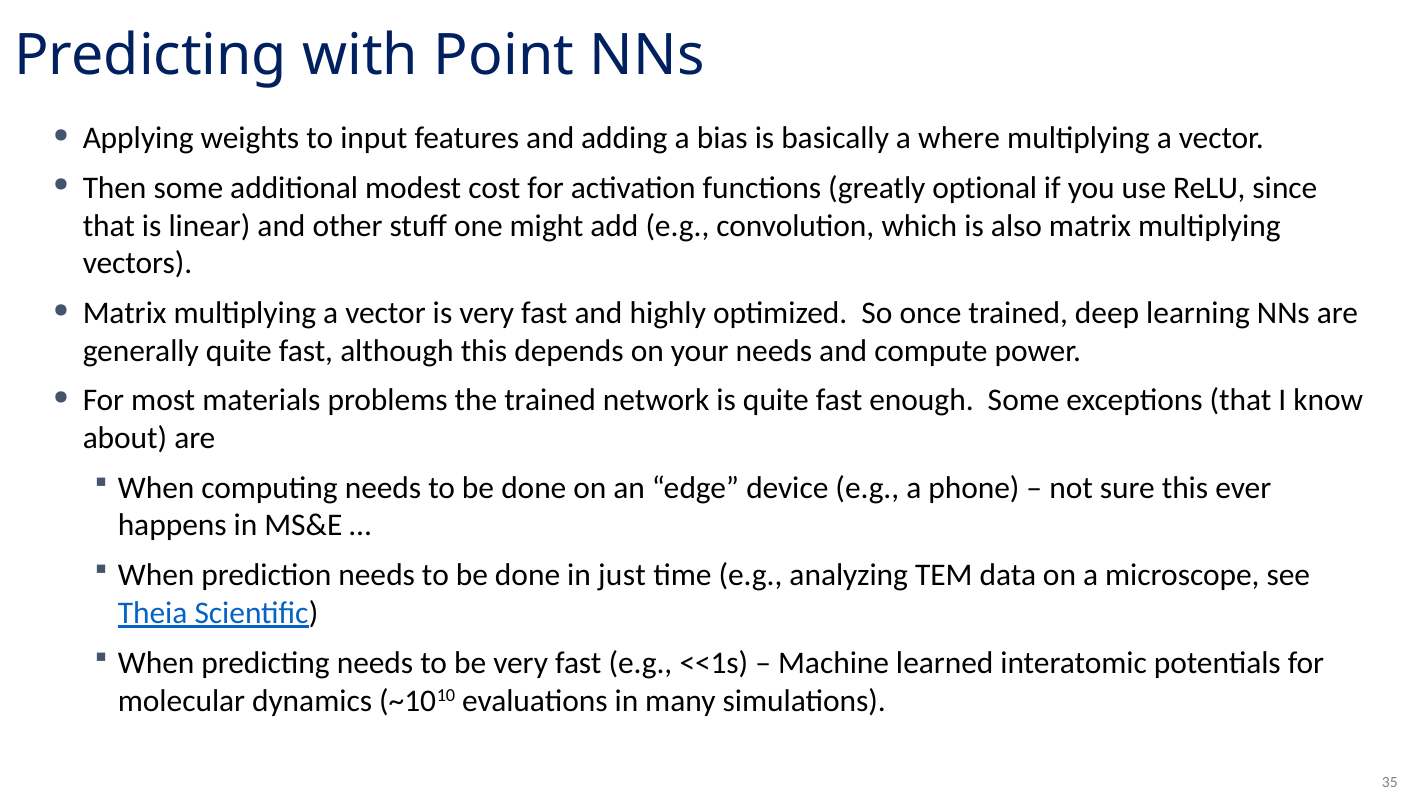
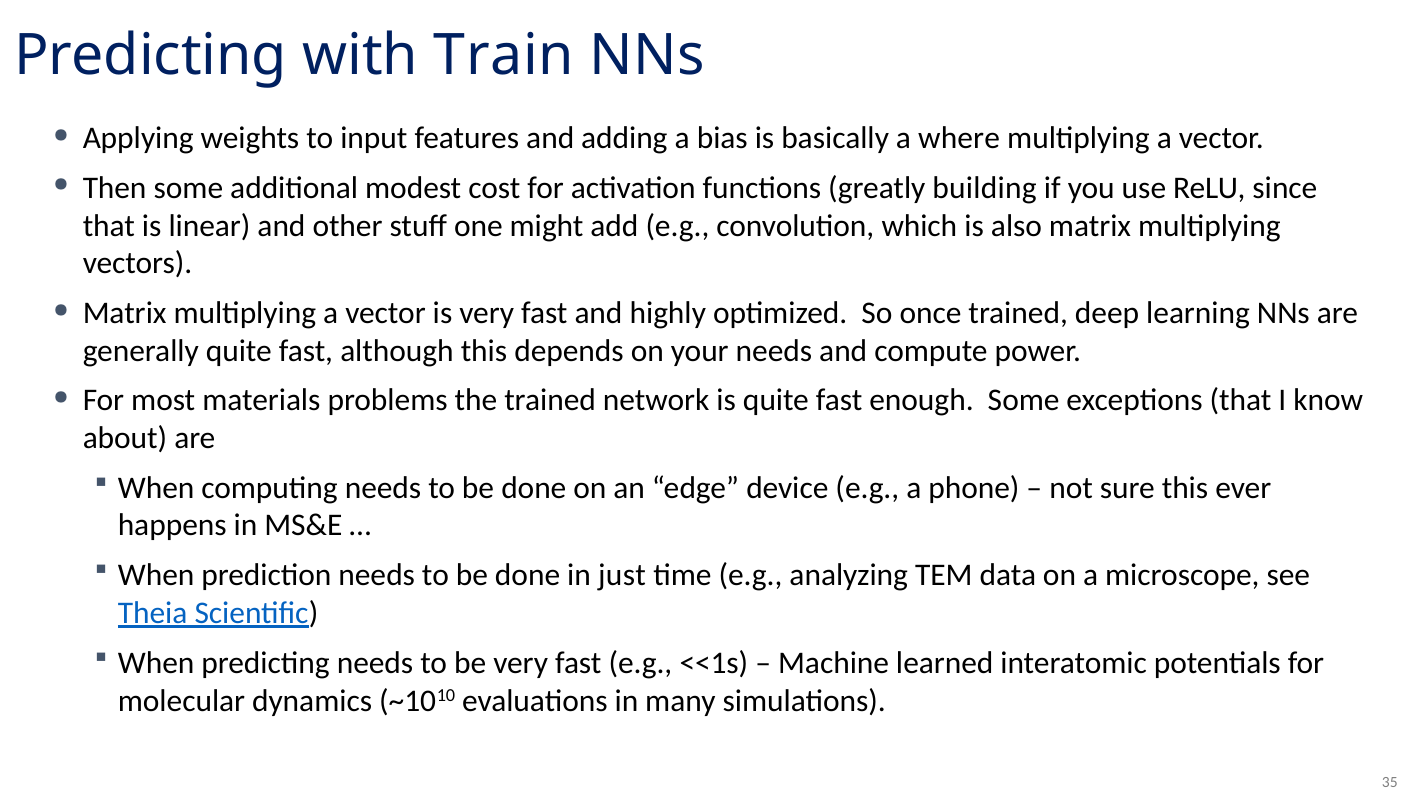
Point: Point -> Train
optional: optional -> building
